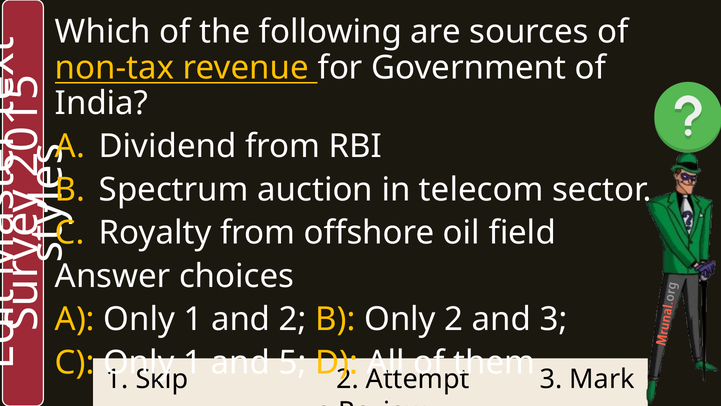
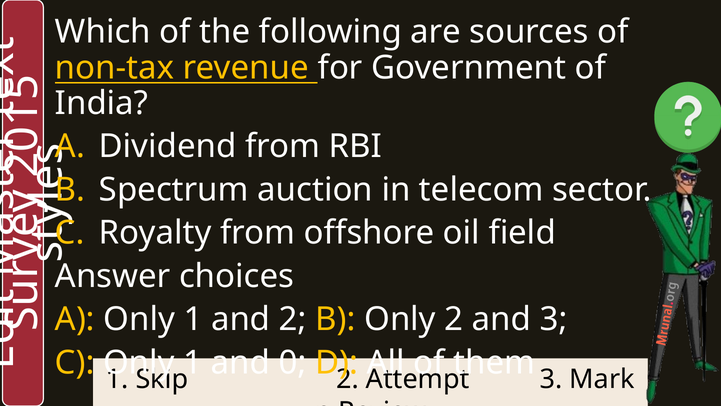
and 5: 5 -> 0
